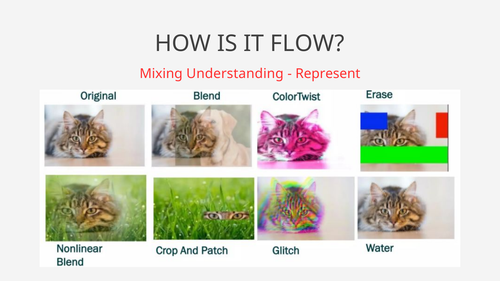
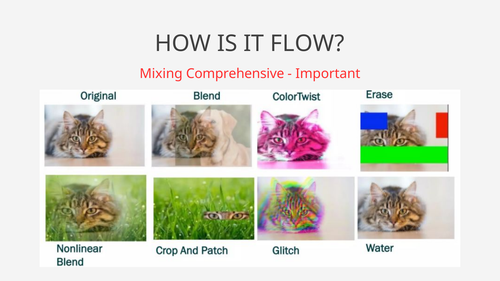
Understanding: Understanding -> Comprehensive
Represent: Represent -> Important
